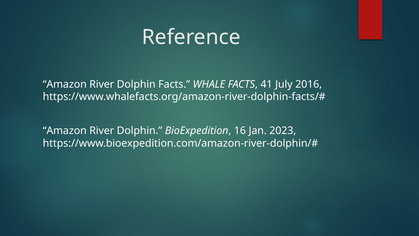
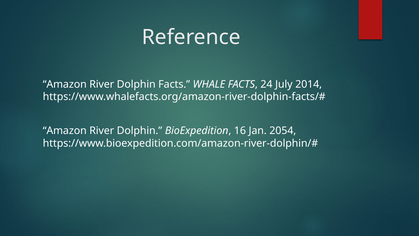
41: 41 -> 24
2016: 2016 -> 2014
2023: 2023 -> 2054
